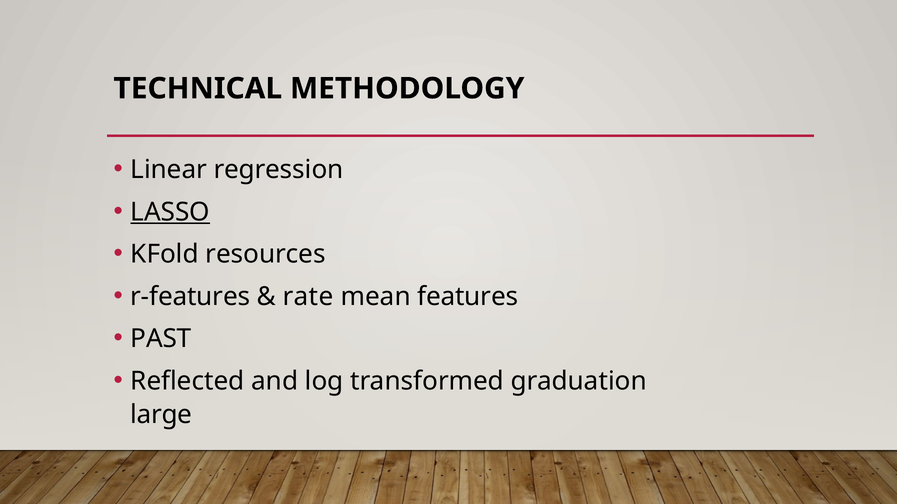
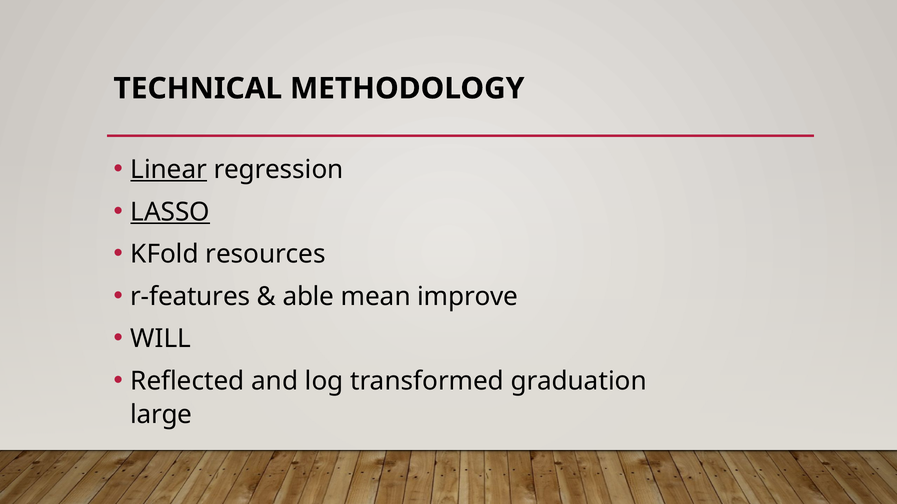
Linear underline: none -> present
rate: rate -> able
features: features -> improve
PAST: PAST -> WILL
